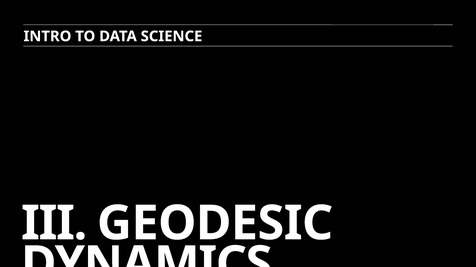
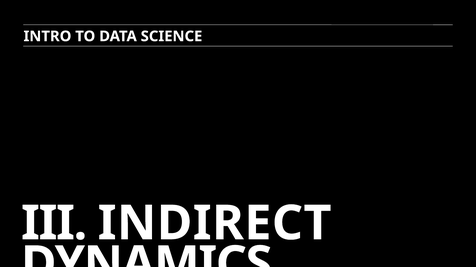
GEODESIC: GEODESIC -> INDIRECT
